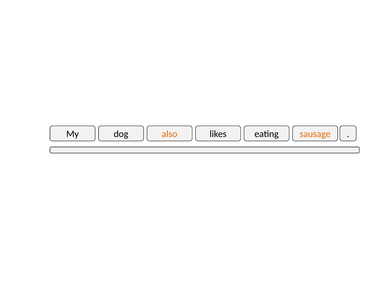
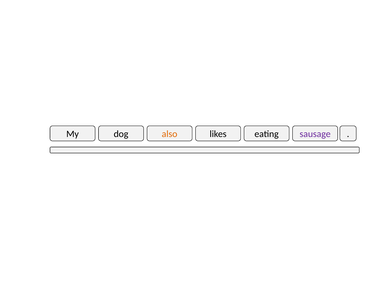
sausage colour: orange -> purple
